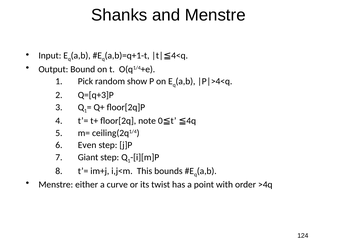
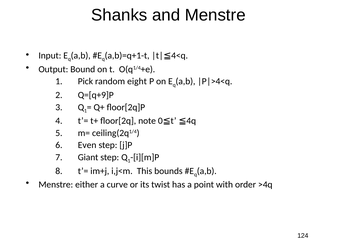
show: show -> eight
Q=[q+3]P: Q=[q+3]P -> Q=[q+9]P
